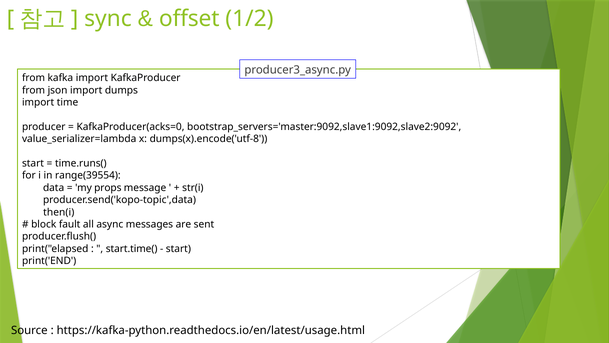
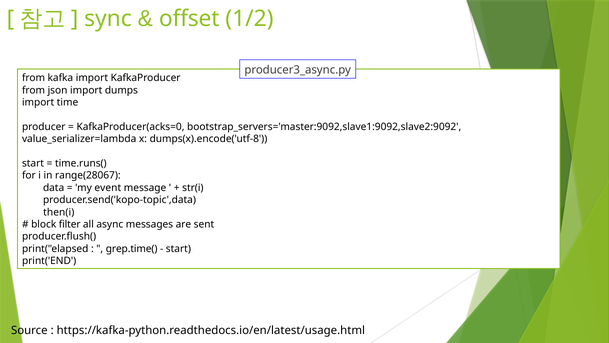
range(39554: range(39554 -> range(28067
props: props -> event
fault: fault -> filter
start.time(: start.time( -> grep.time(
